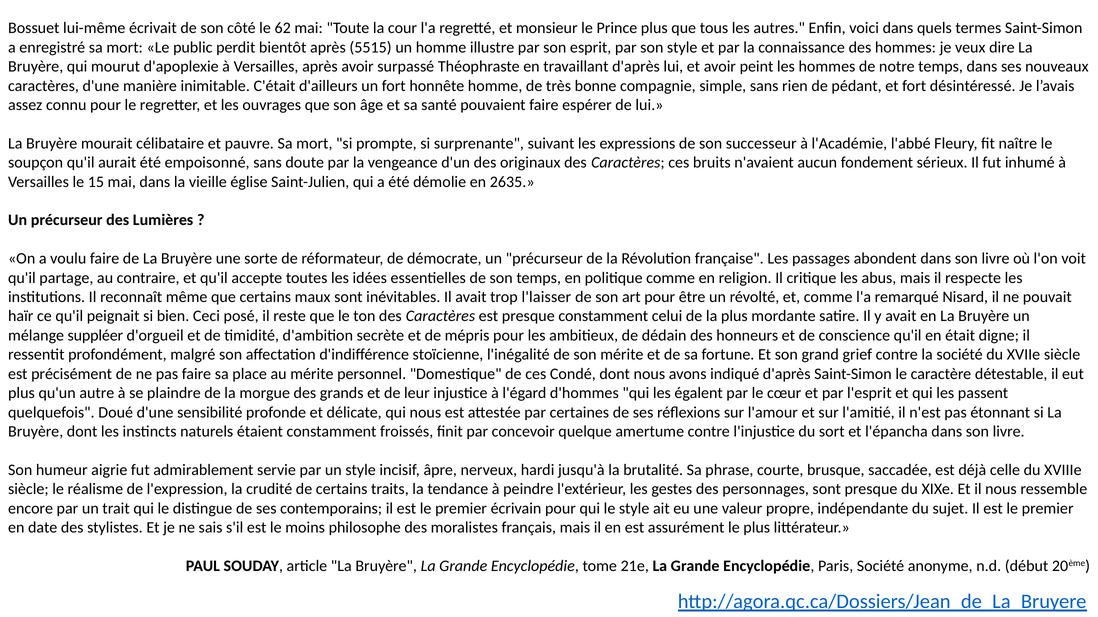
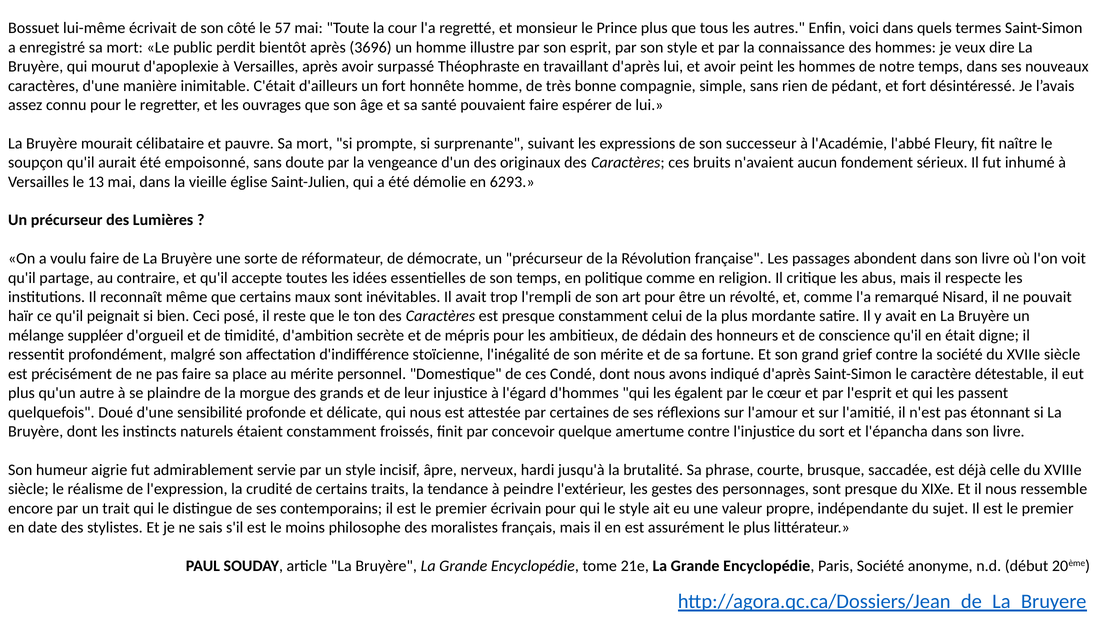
62: 62 -> 57
5515: 5515 -> 3696
15: 15 -> 13
2635: 2635 -> 6293
l'laisser: l'laisser -> l'rempli
